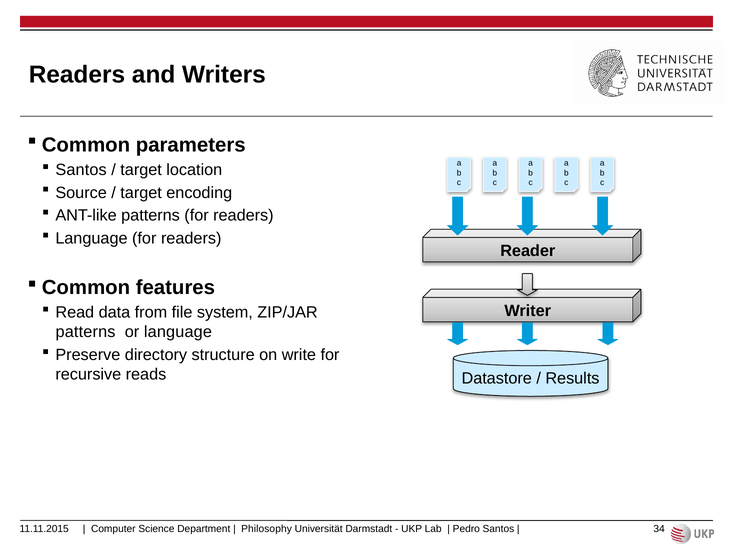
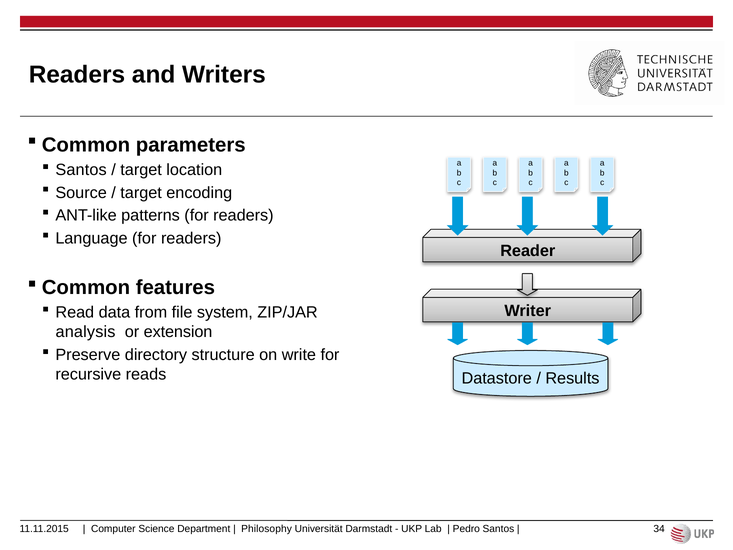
patterns at (86, 332): patterns -> analysis
or language: language -> extension
